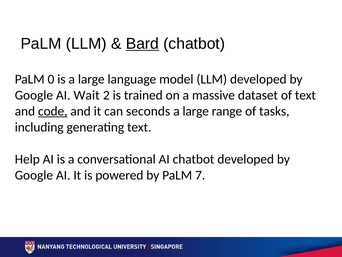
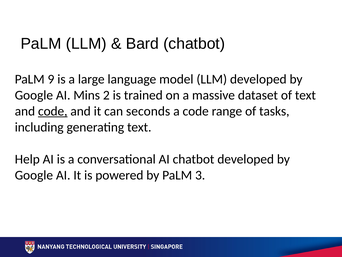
Bard underline: present -> none
0: 0 -> 9
Wait: Wait -> Mins
large at (196, 111): large -> code
7: 7 -> 3
